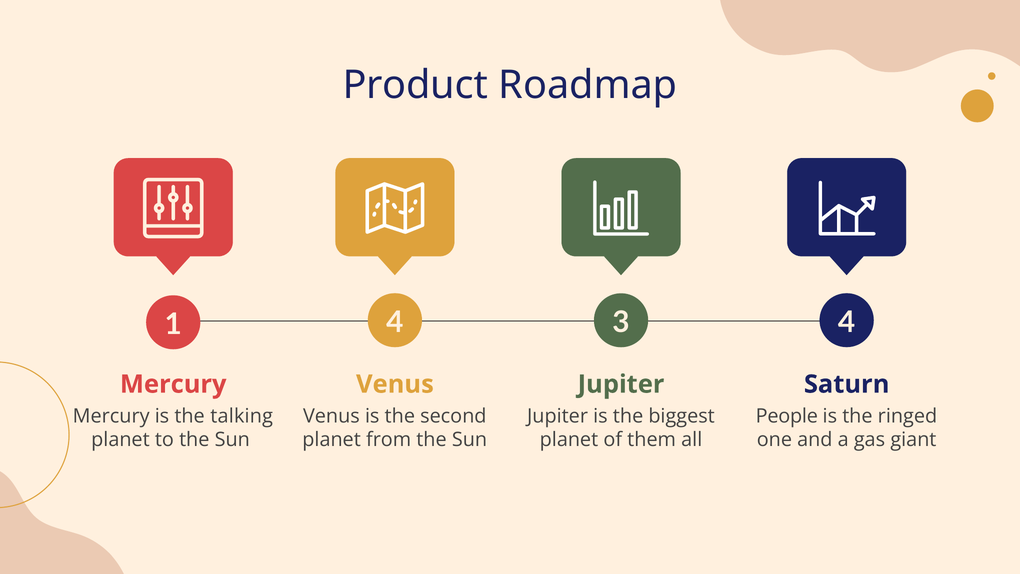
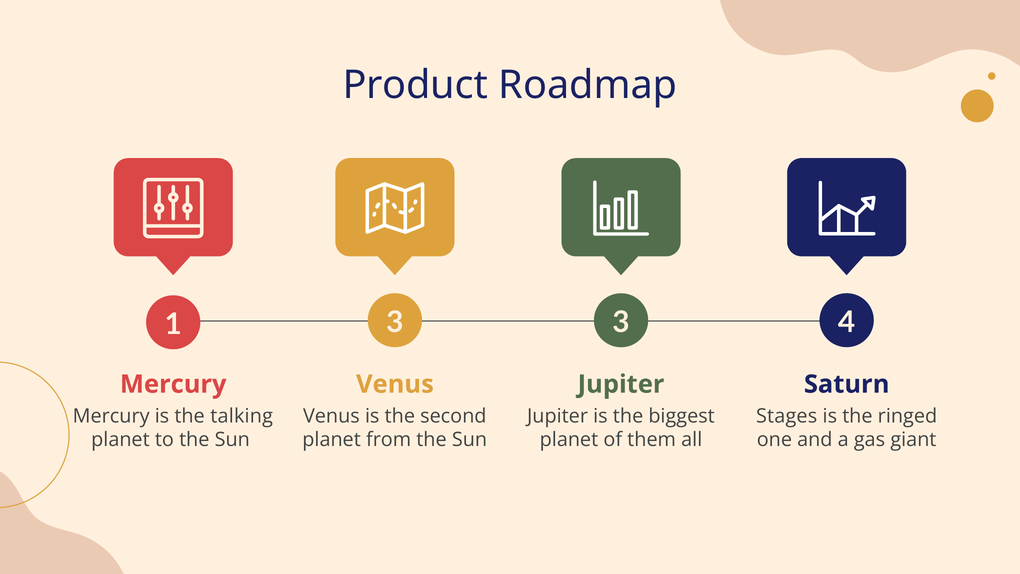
1 4: 4 -> 3
People: People -> Stages
